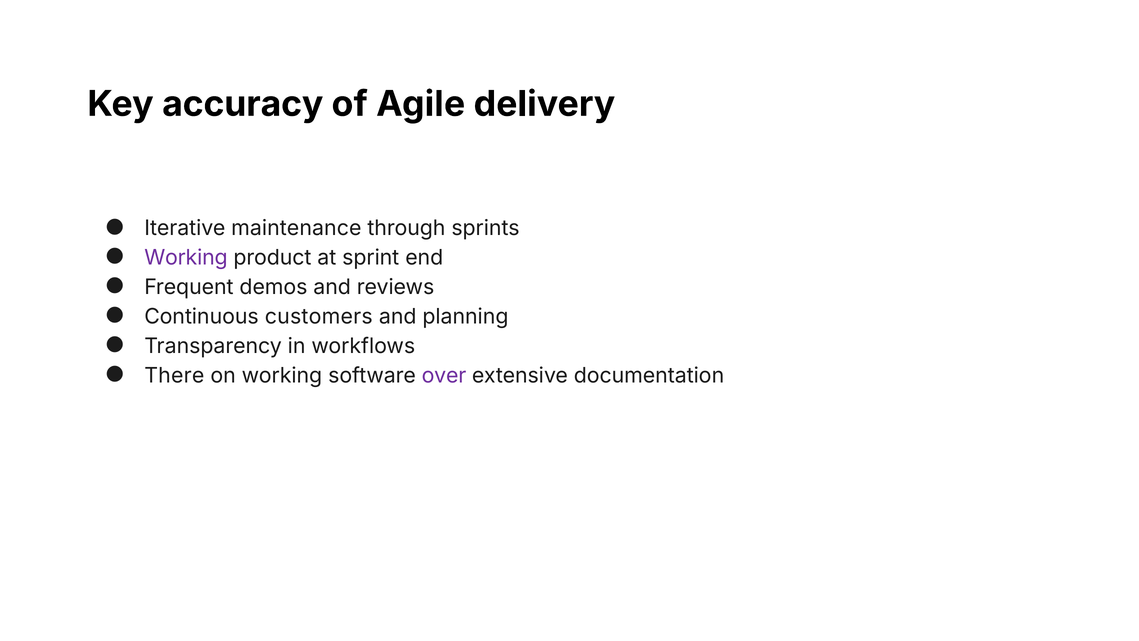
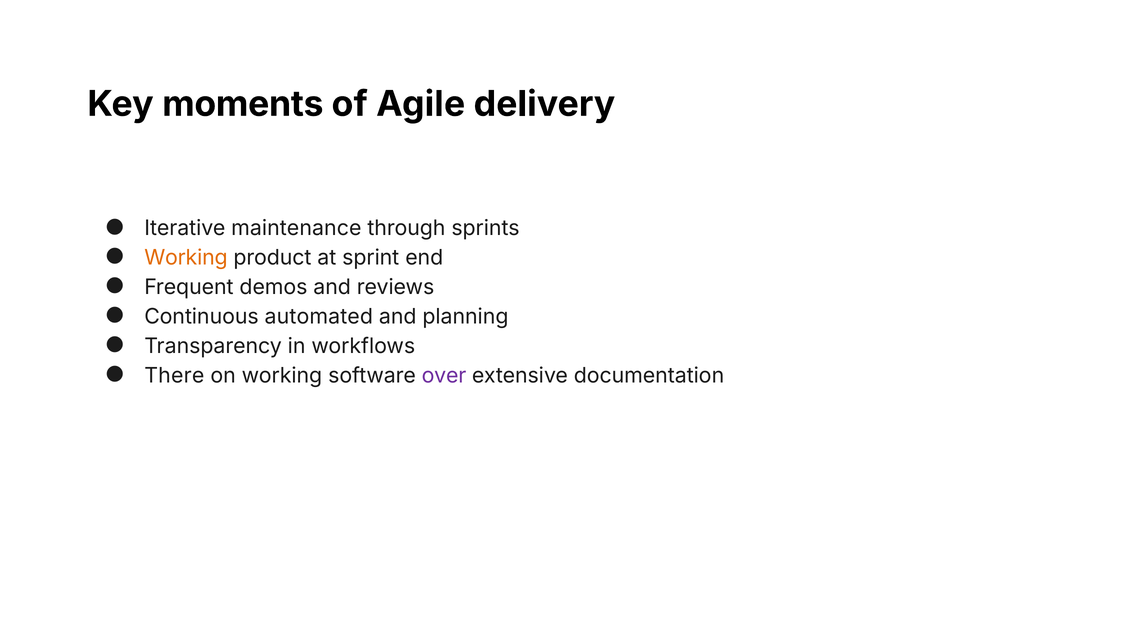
accuracy: accuracy -> moments
Working at (186, 258) colour: purple -> orange
customers: customers -> automated
